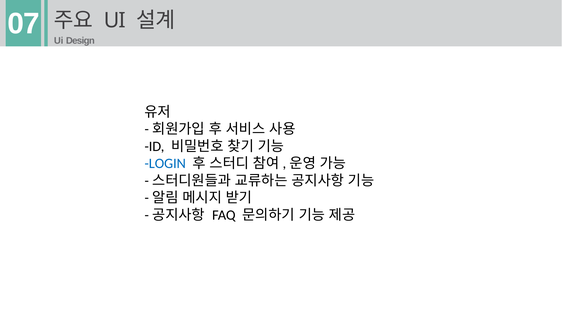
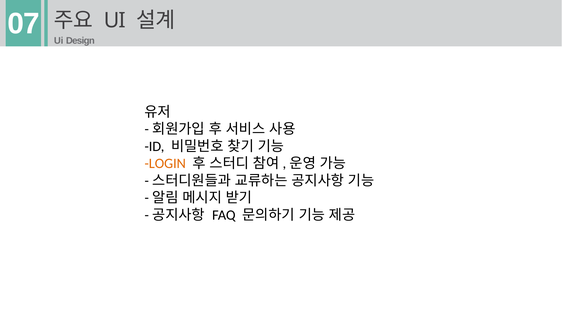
LOGIN colour: blue -> orange
